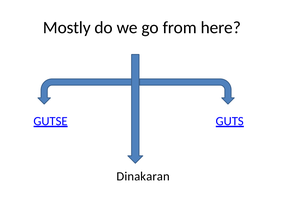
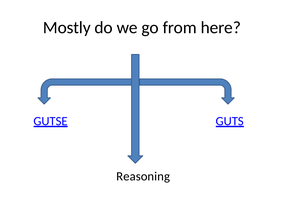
Dinakaran: Dinakaran -> Reasoning
